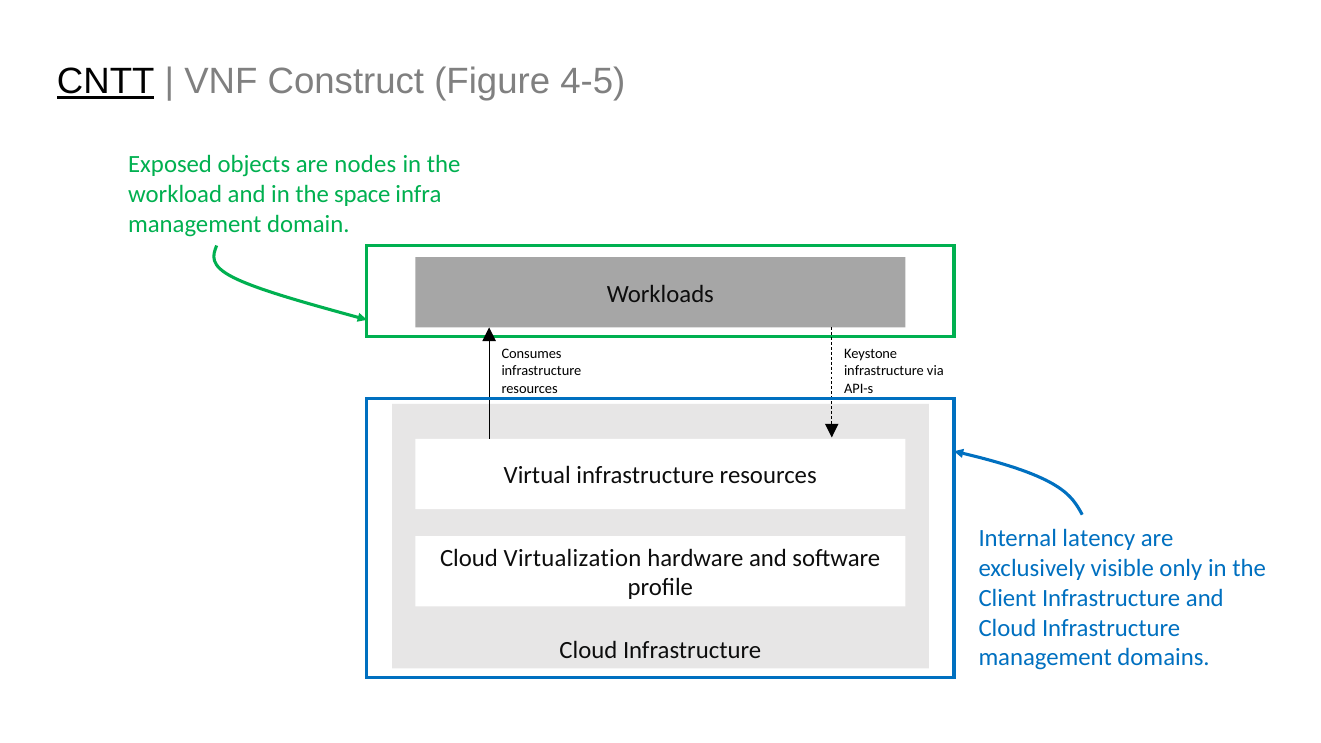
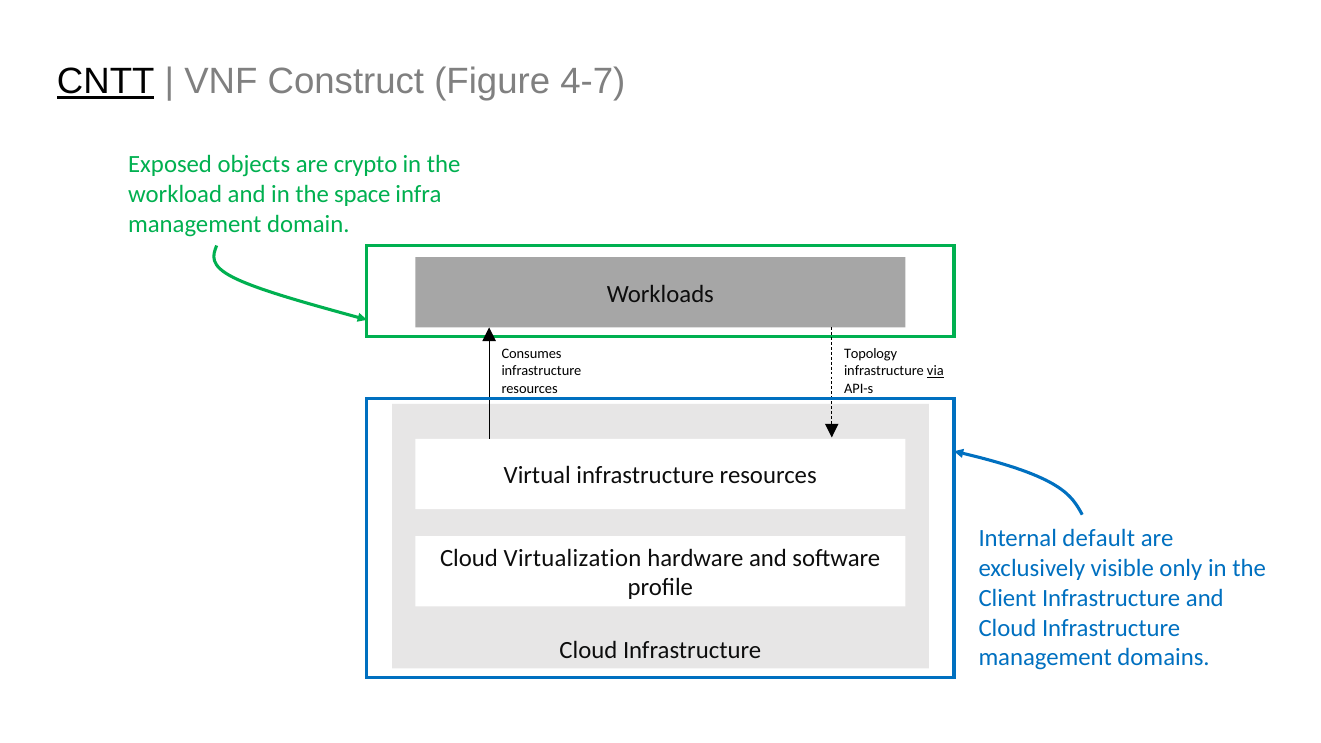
4-5: 4-5 -> 4-7
nodes: nodes -> crypto
Keystone: Keystone -> Topology
via underline: none -> present
latency: latency -> default
